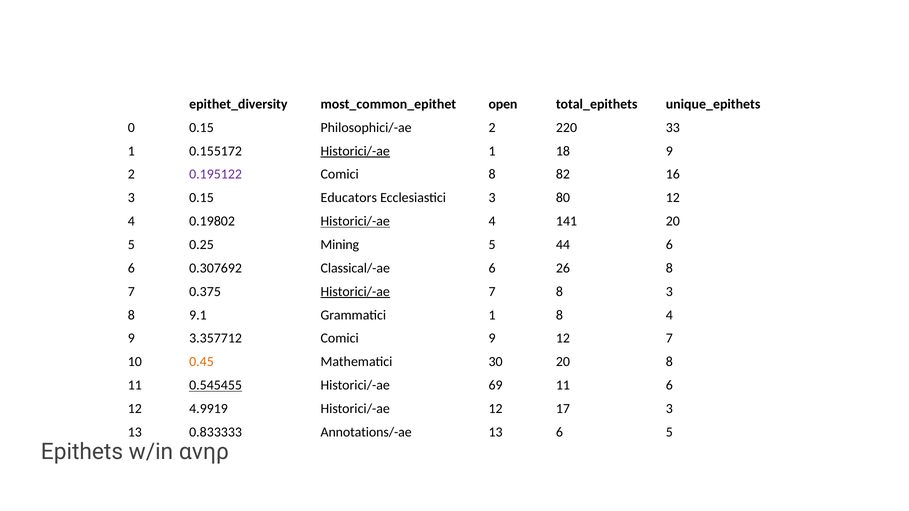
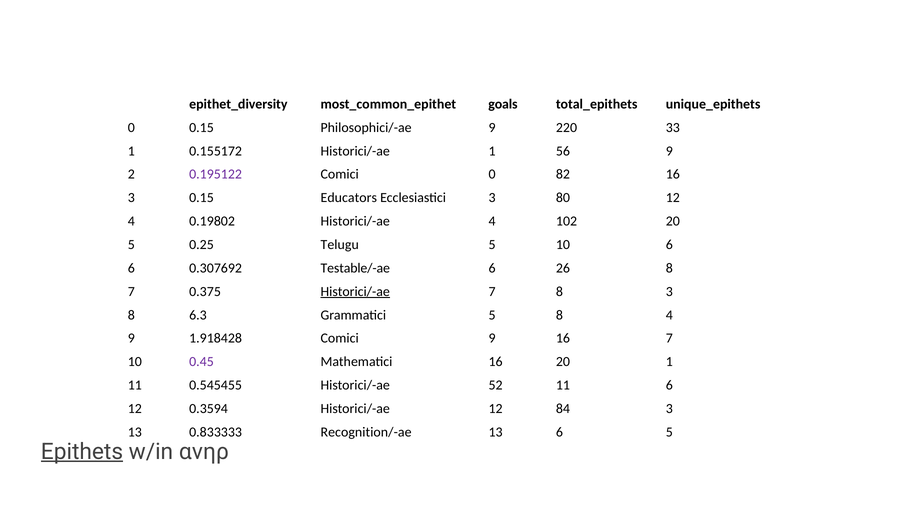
open: open -> goals
Philosophici/-ae 2: 2 -> 9
Historici/-ae at (355, 151) underline: present -> none
18: 18 -> 56
Comici 8: 8 -> 0
Historici/-ae at (355, 221) underline: present -> none
141: 141 -> 102
Mining: Mining -> Telugu
5 44: 44 -> 10
Classical/-ae: Classical/-ae -> Testable/-ae
9.1: 9.1 -> 6.3
Grammatici 1: 1 -> 5
3.357712: 3.357712 -> 1.918428
9 12: 12 -> 16
0.45 colour: orange -> purple
Mathematici 30: 30 -> 16
20 8: 8 -> 1
0.545455 underline: present -> none
69: 69 -> 52
4.9919: 4.9919 -> 0.3594
17: 17 -> 84
Annotations/-ae: Annotations/-ae -> Recognition/-ae
Epithets underline: none -> present
